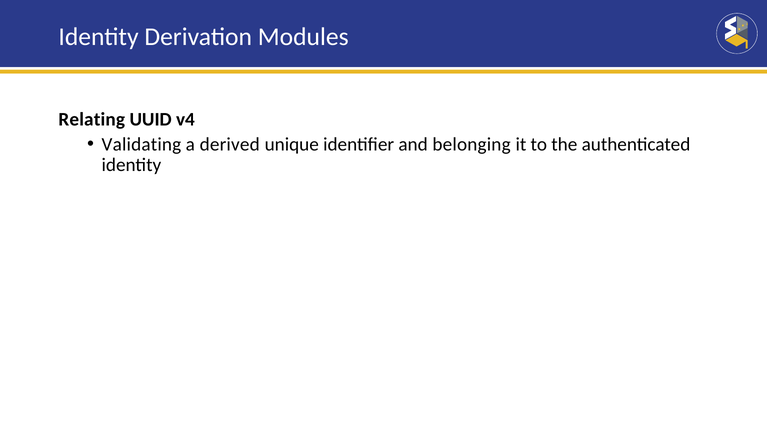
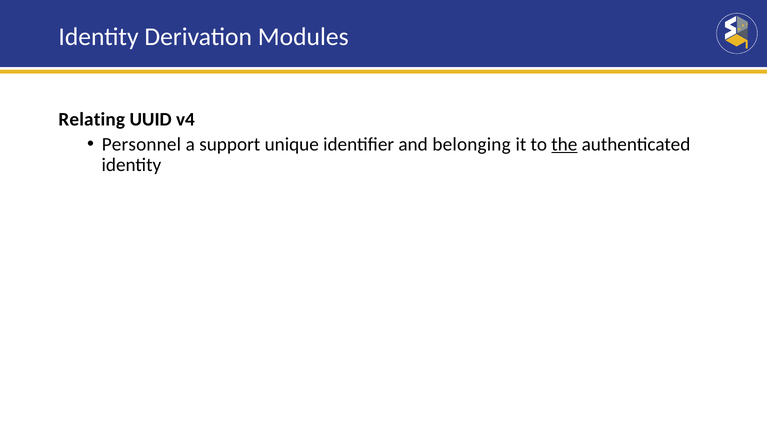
Validating: Validating -> Personnel
derived: derived -> support
the underline: none -> present
